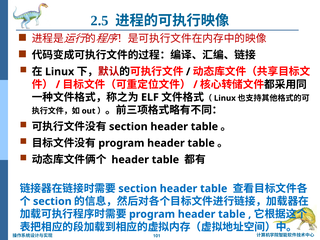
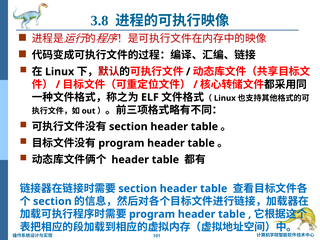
2.5: 2.5 -> 3.8
